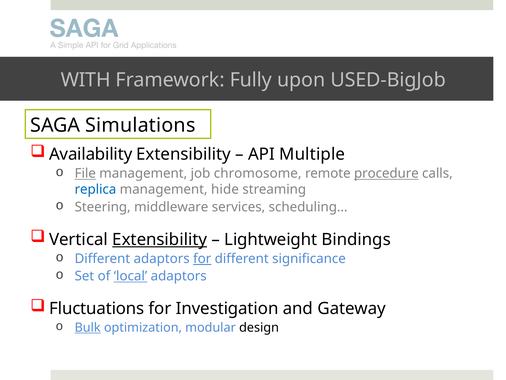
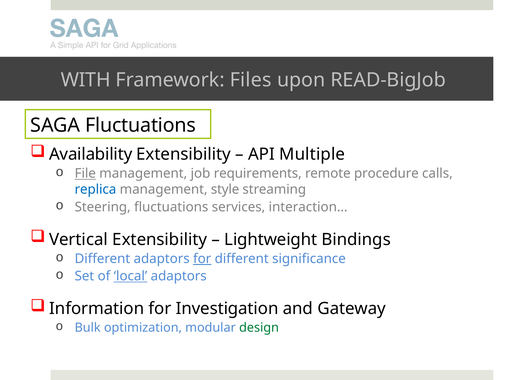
Fully: Fully -> Files
USED-BigJob: USED-BigJob -> READ-BigJob
SAGA Simulations: Simulations -> Fluctuations
chromosome: chromosome -> requirements
procedure underline: present -> none
hide: hide -> style
Steering middleware: middleware -> fluctuations
scheduling…: scheduling… -> interaction…
Extensibility at (160, 239) underline: present -> none
Fluctuations: Fluctuations -> Information
Bulk underline: present -> none
design colour: black -> green
